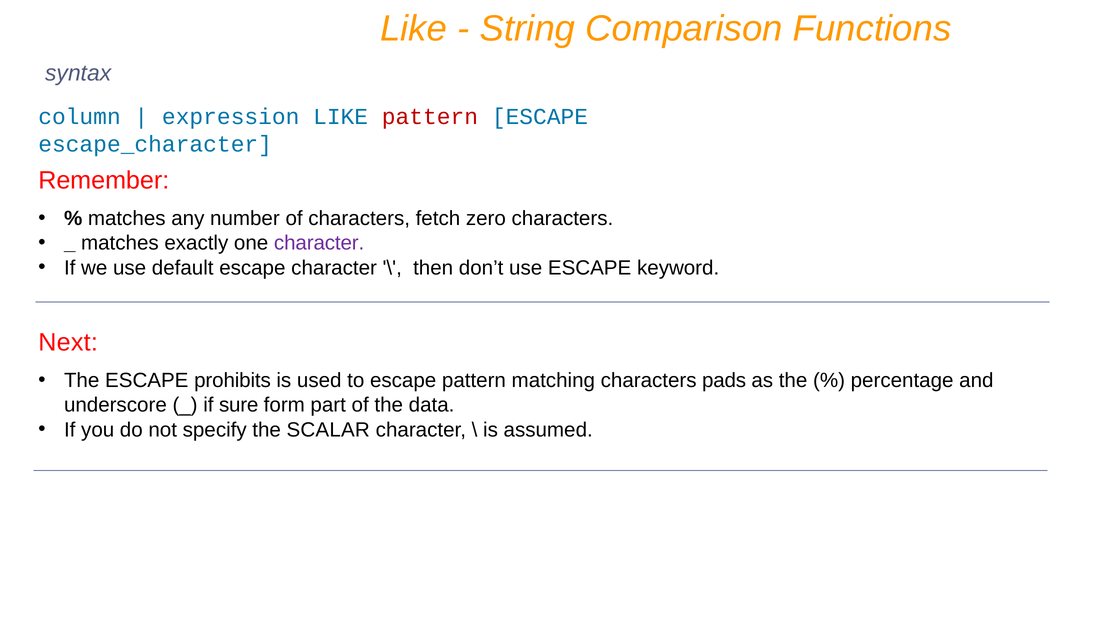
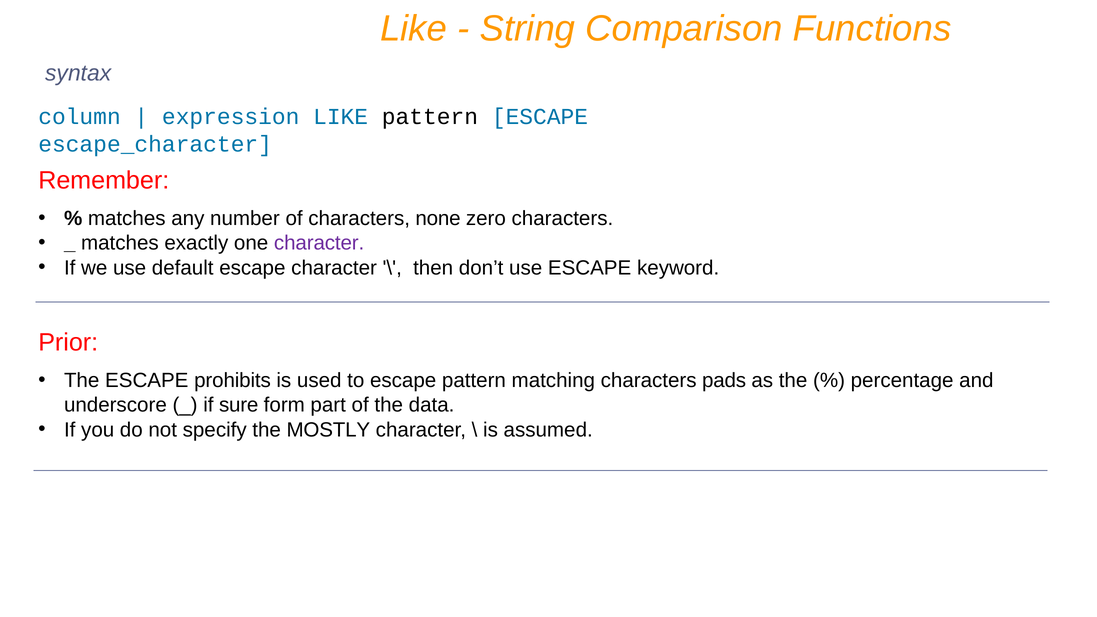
pattern at (430, 117) colour: red -> black
fetch: fetch -> none
Next: Next -> Prior
SCALAR: SCALAR -> MOSTLY
